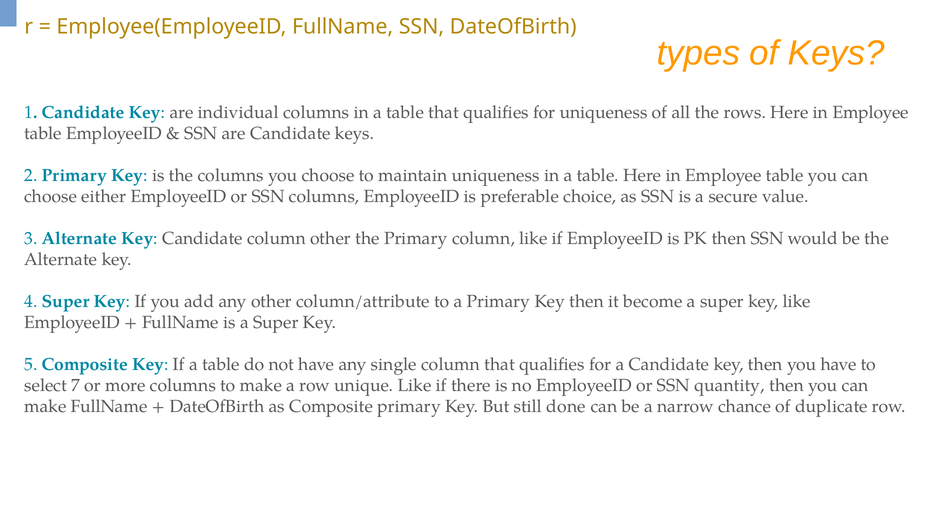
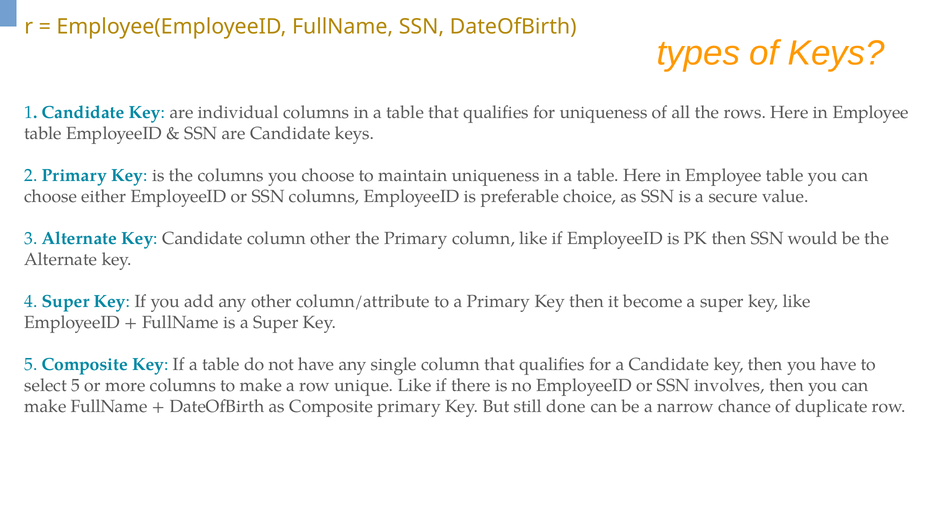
select 7: 7 -> 5
quantity: quantity -> involves
